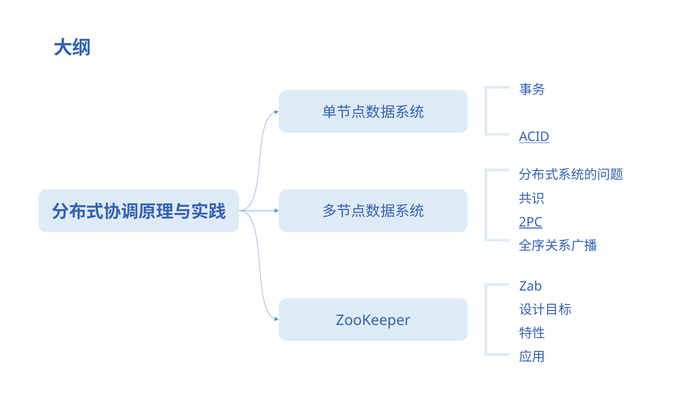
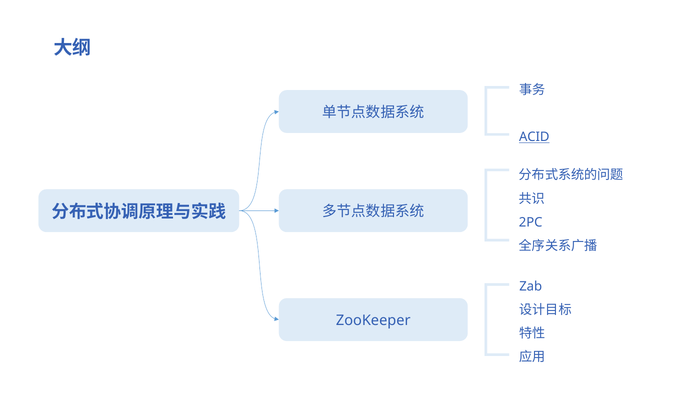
2PC underline: present -> none
